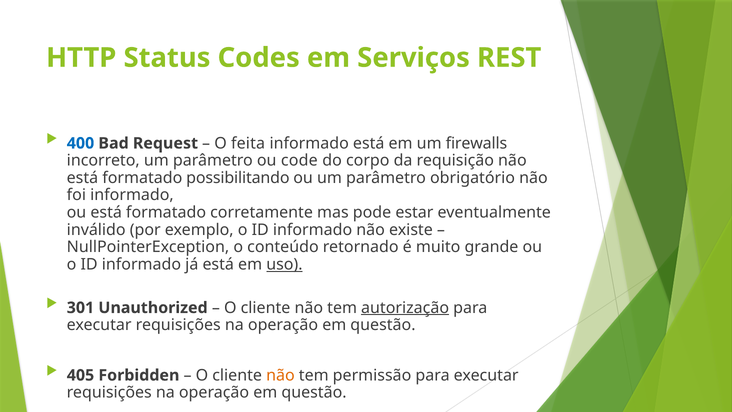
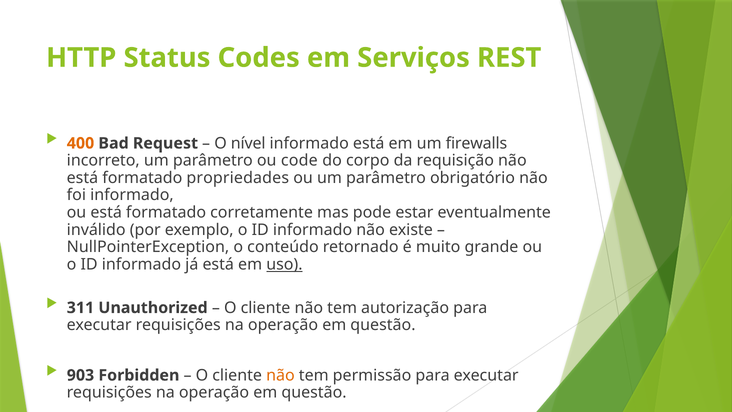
400 colour: blue -> orange
feita: feita -> nível
possibilitando: possibilitando -> propriedades
301: 301 -> 311
autorização underline: present -> none
405: 405 -> 903
